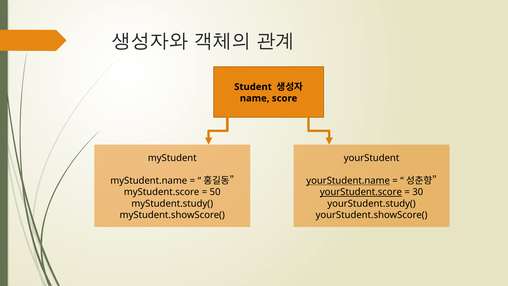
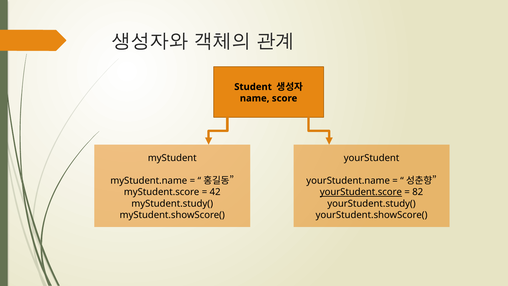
yourStudent.name underline: present -> none
50: 50 -> 42
30: 30 -> 82
